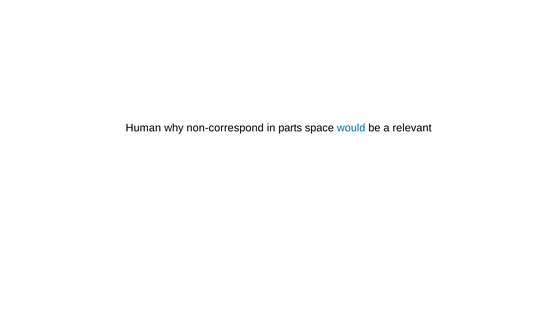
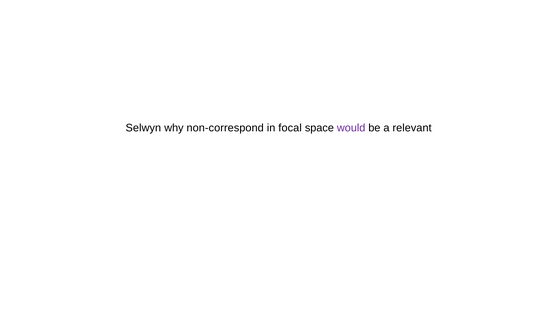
Human: Human -> Selwyn
parts: parts -> focal
would colour: blue -> purple
